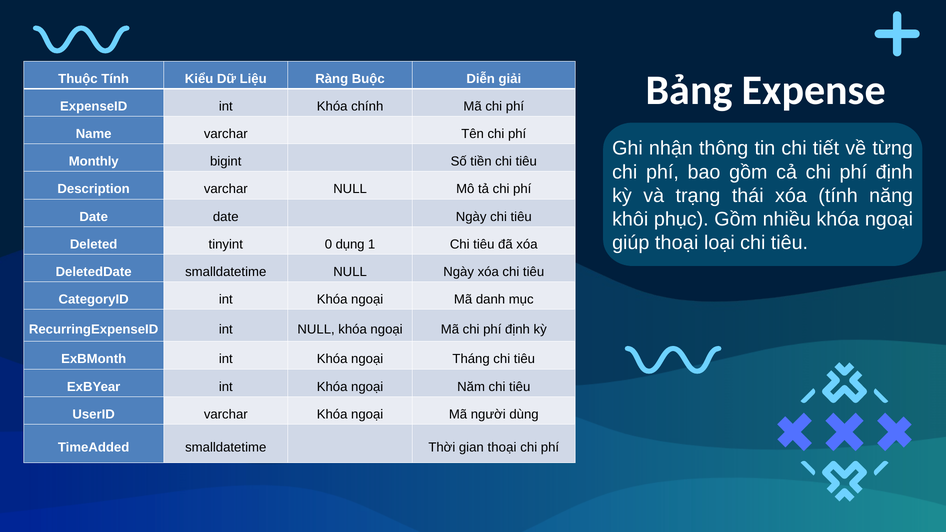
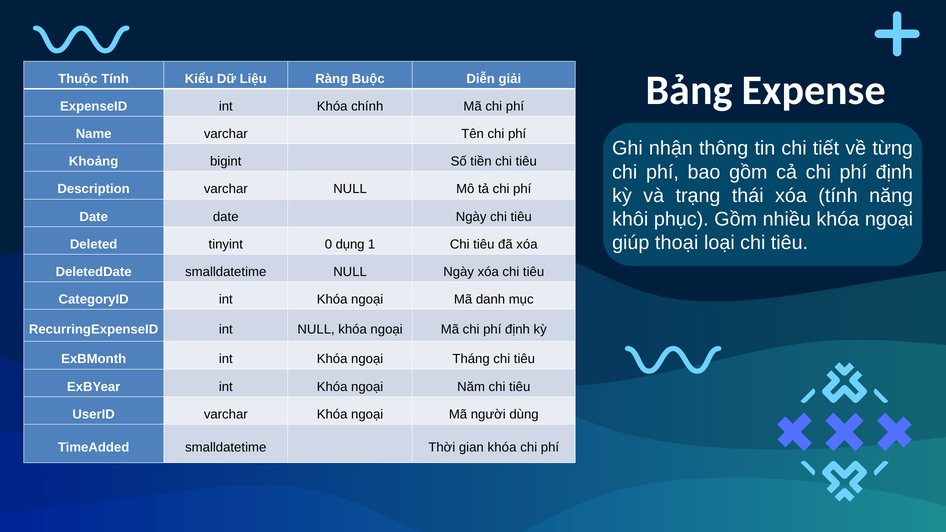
Monthly: Monthly -> Khoảng
gian thoại: thoại -> khóa
